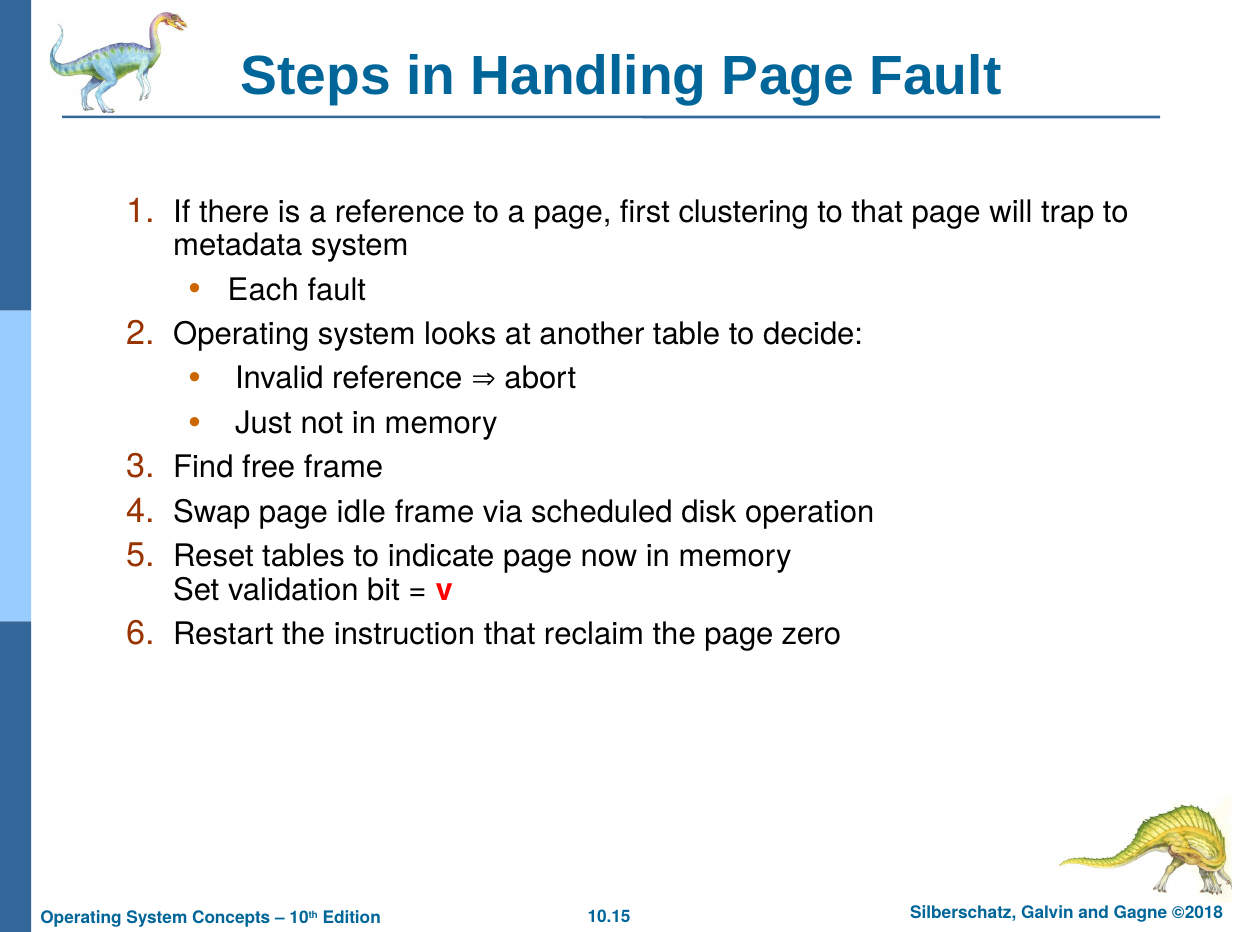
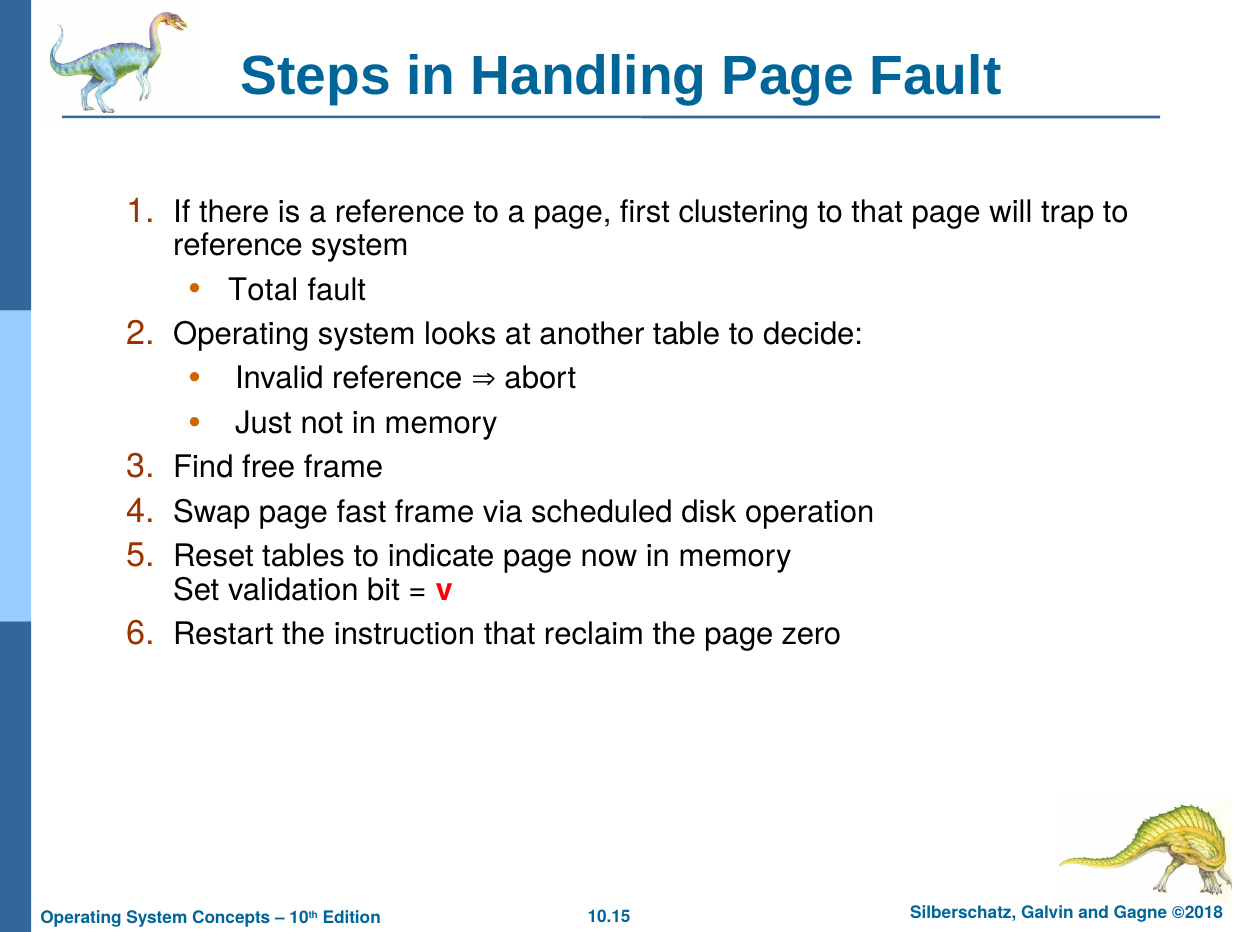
metadata at (238, 245): metadata -> reference
Each: Each -> Total
idle: idle -> fast
